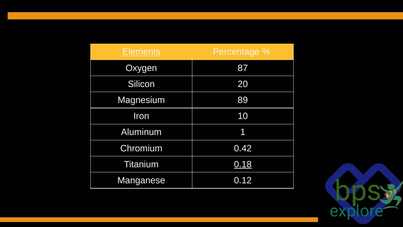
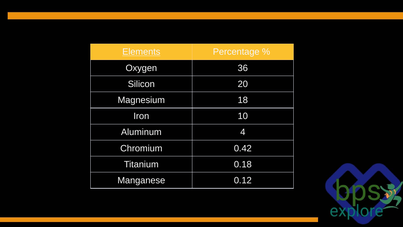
87: 87 -> 36
89: 89 -> 18
1: 1 -> 4
0.18 underline: present -> none
